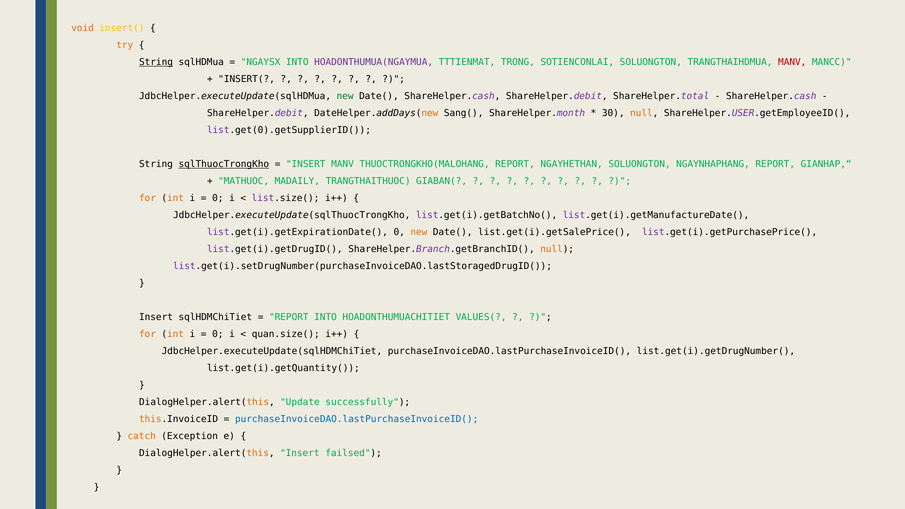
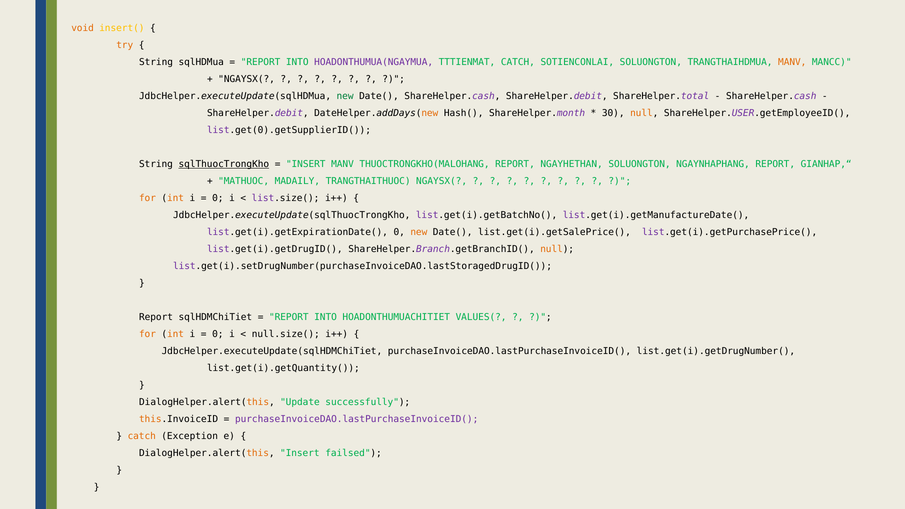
String at (156, 62) underline: present -> none
NGAYSX at (261, 62): NGAYSX -> REPORT
TTTIENMAT TRONG: TRONG -> CATCH
MANV at (792, 62) colour: red -> orange
INSERT( at (247, 79): INSERT( -> NGAYSX(
Sang(: Sang( -> Hash(
TRANGTHAITHUOC GIABAN(: GIABAN( -> NGAYSX(
Insert at (156, 317): Insert -> Report
quan.size(: quan.size( -> null.size(
purchaseInvoiceDAO.lastPurchaseInvoiceID( at (357, 419) colour: blue -> purple
